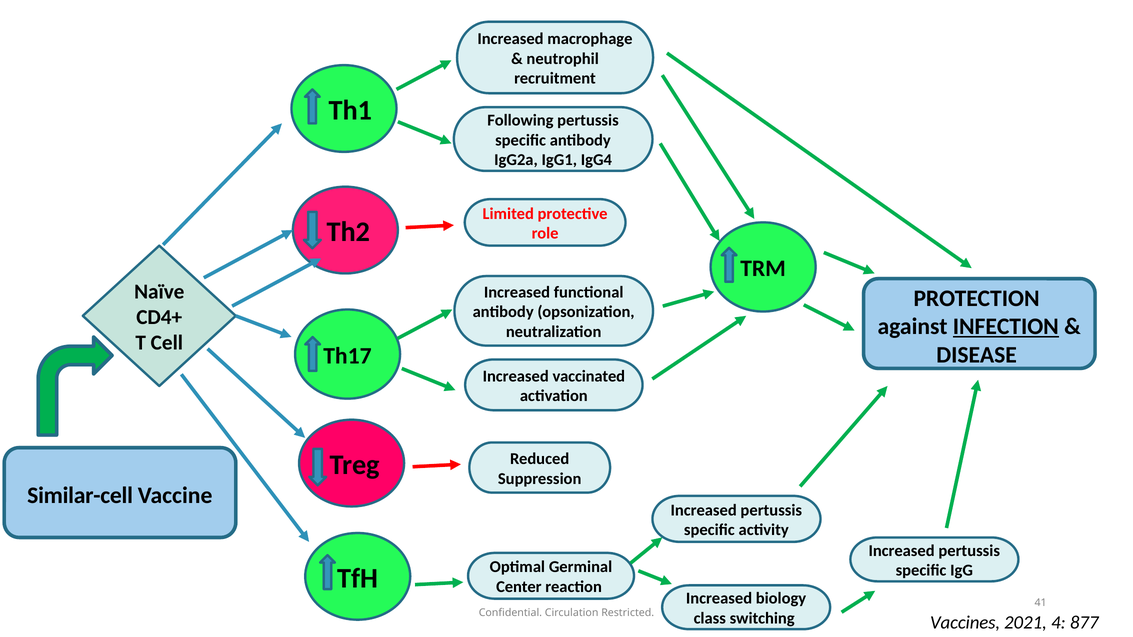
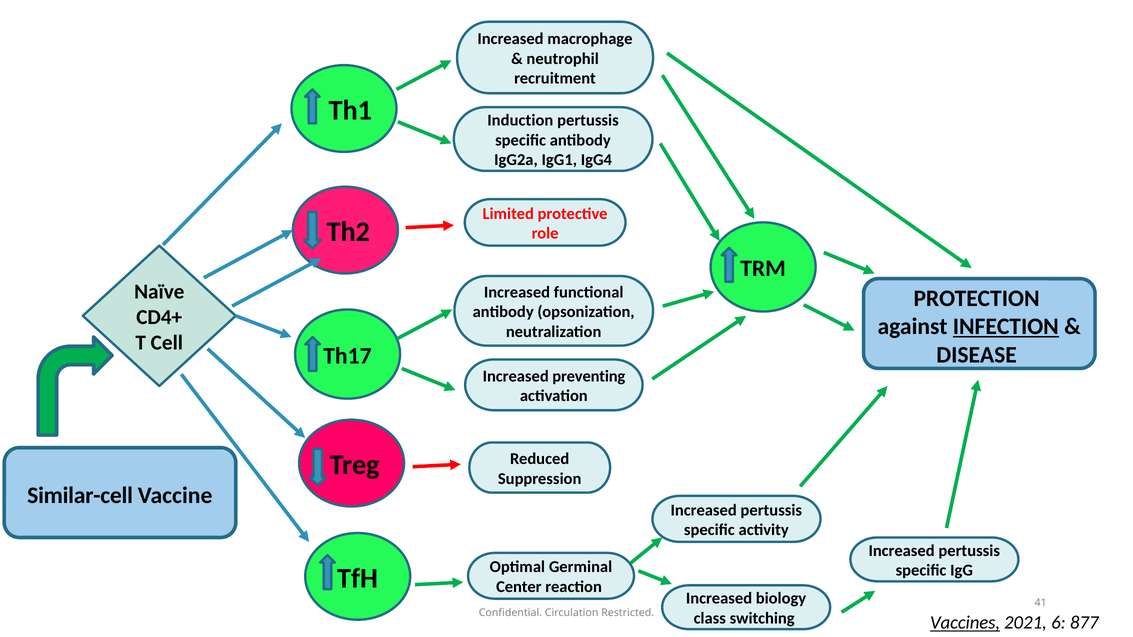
Following: Following -> Induction
vaccinated: vaccinated -> preventing
Vaccines underline: none -> present
4: 4 -> 6
